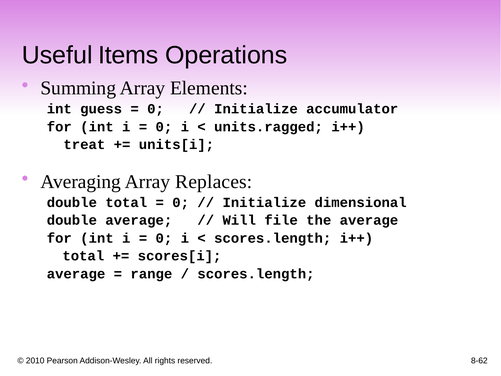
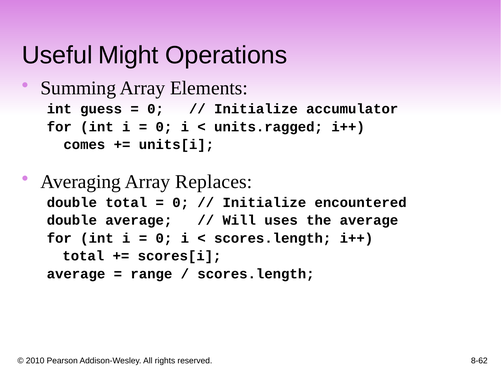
Items: Items -> Might
treat: treat -> comes
dimensional: dimensional -> encountered
file: file -> uses
